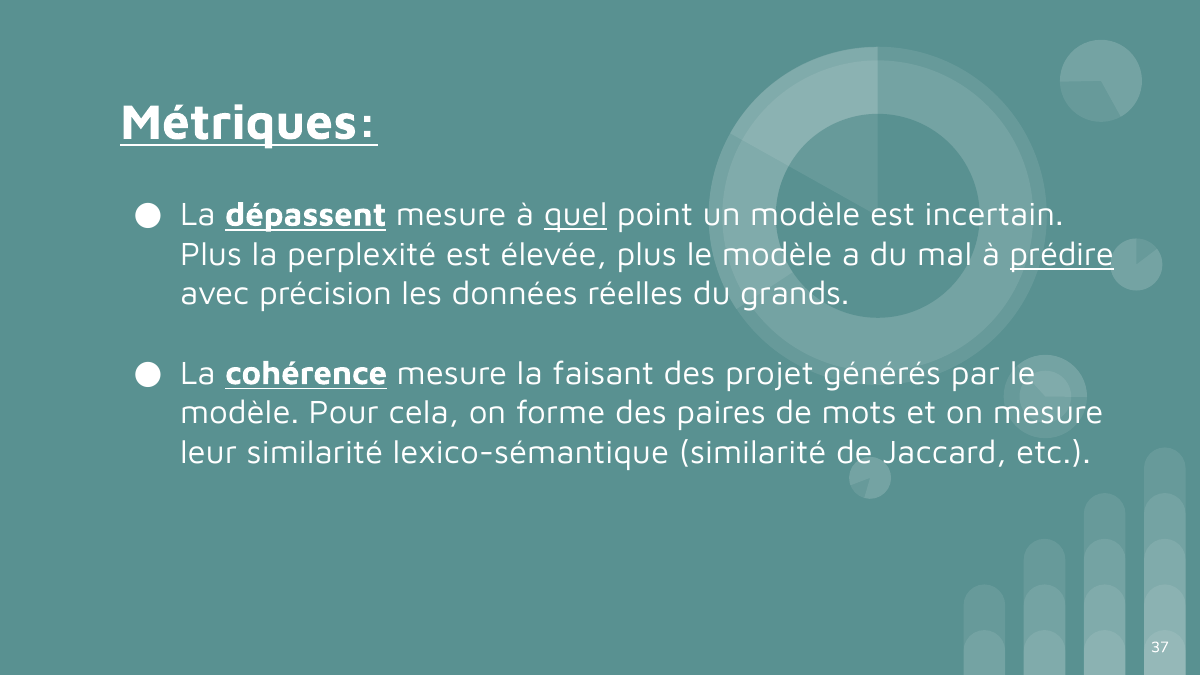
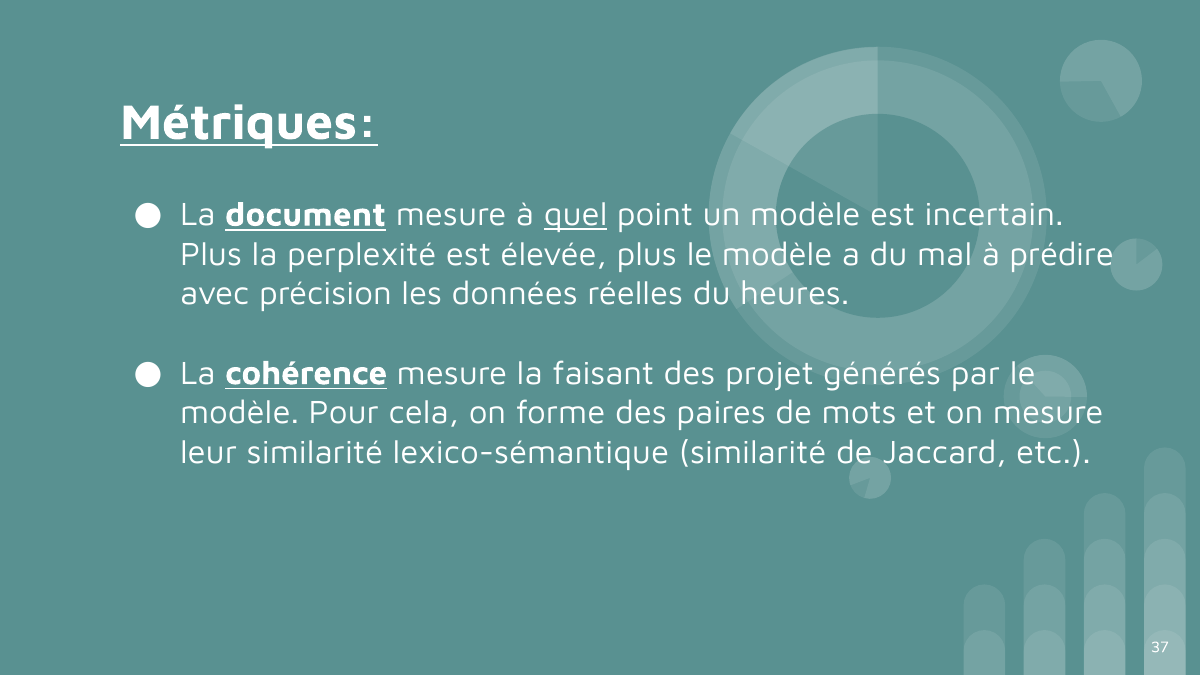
dépassent: dépassent -> document
prédire underline: present -> none
grands: grands -> heures
